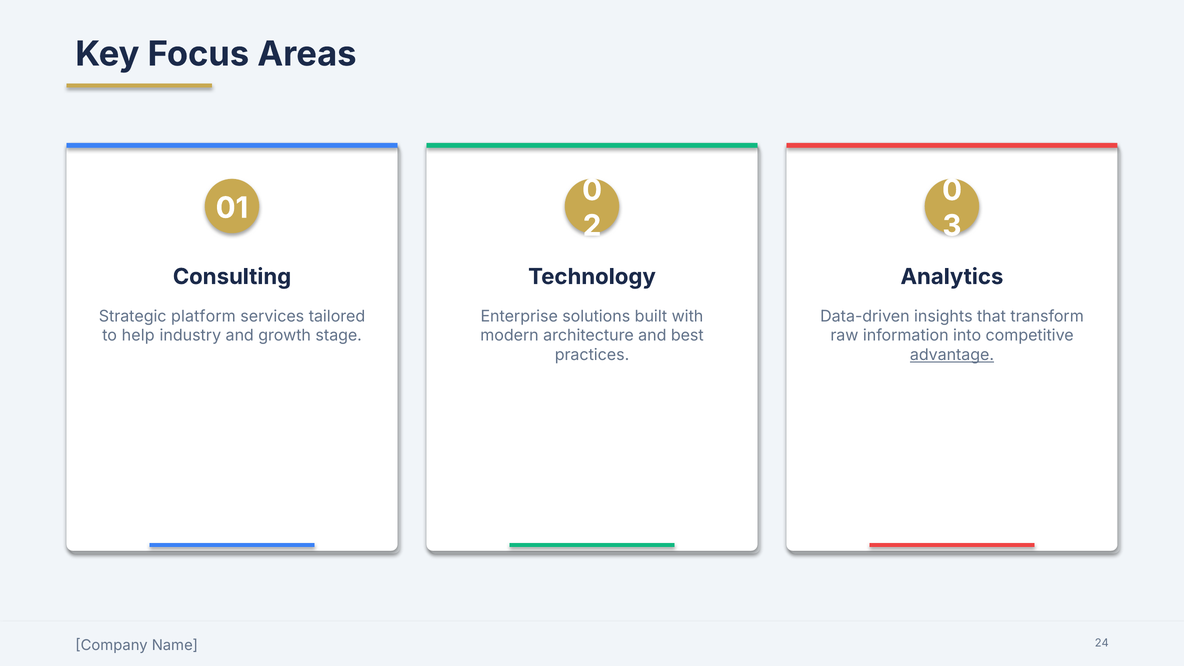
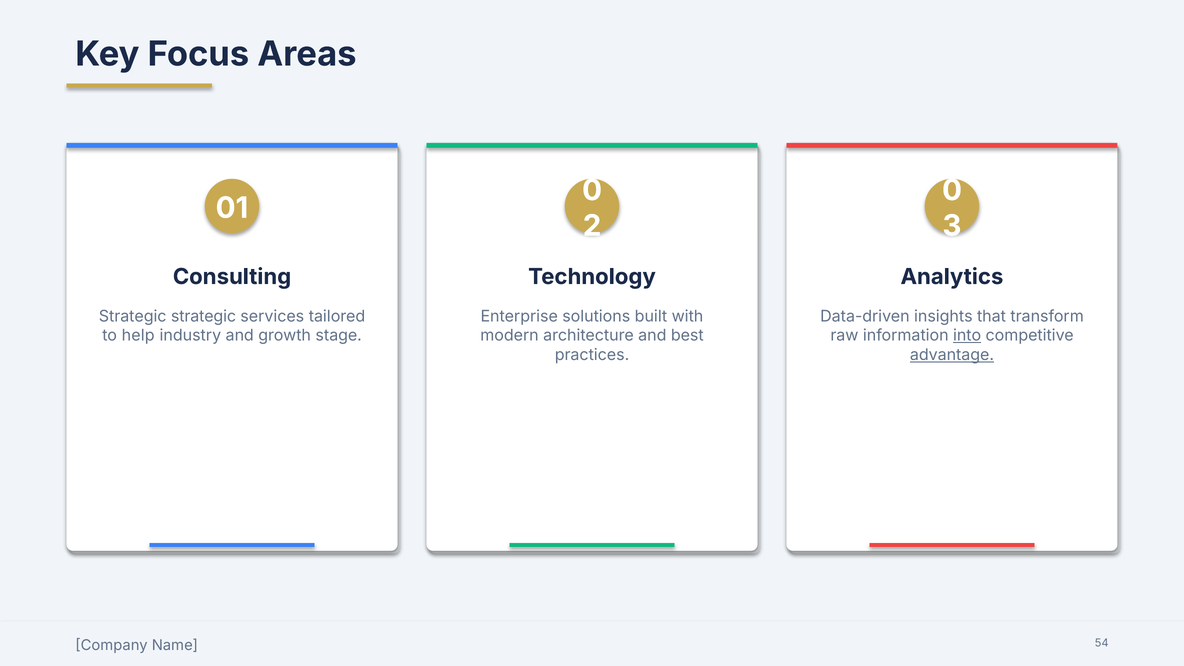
Strategic platform: platform -> strategic
into underline: none -> present
24: 24 -> 54
